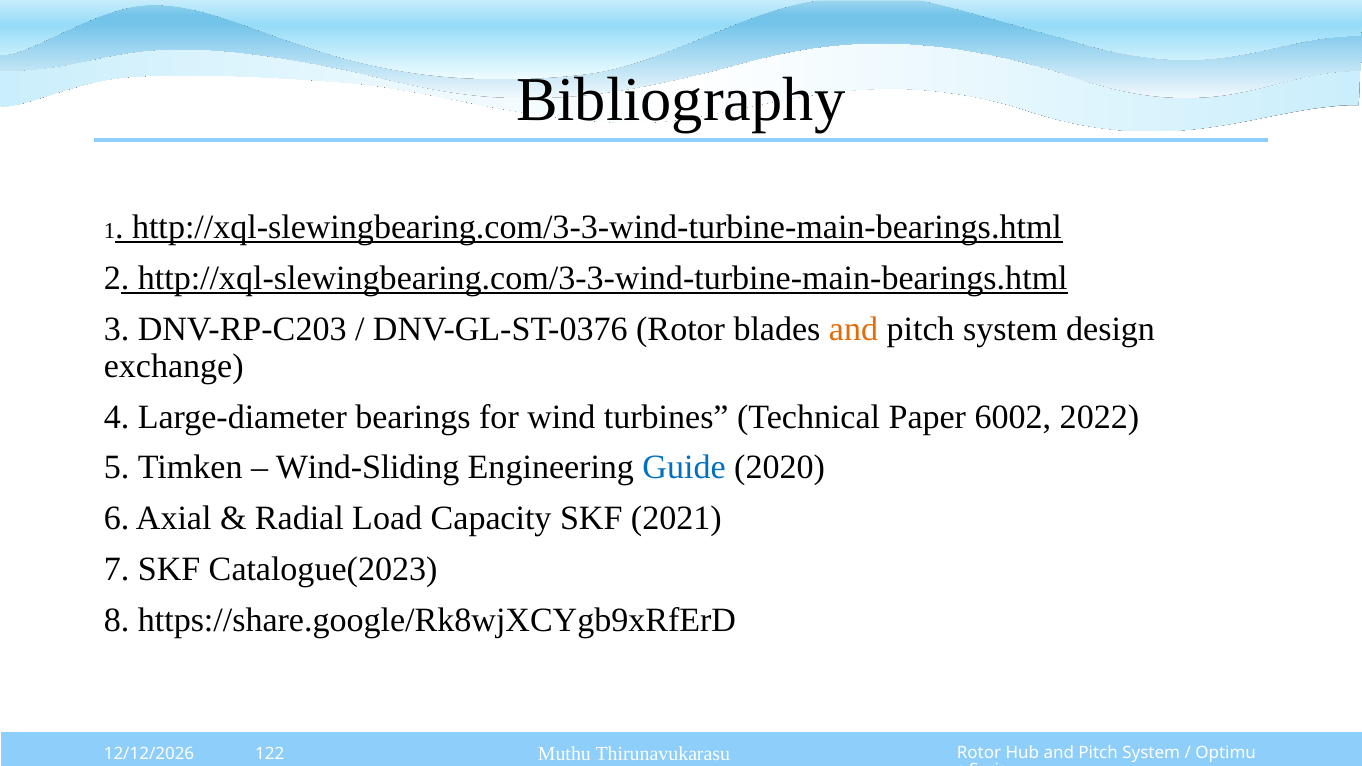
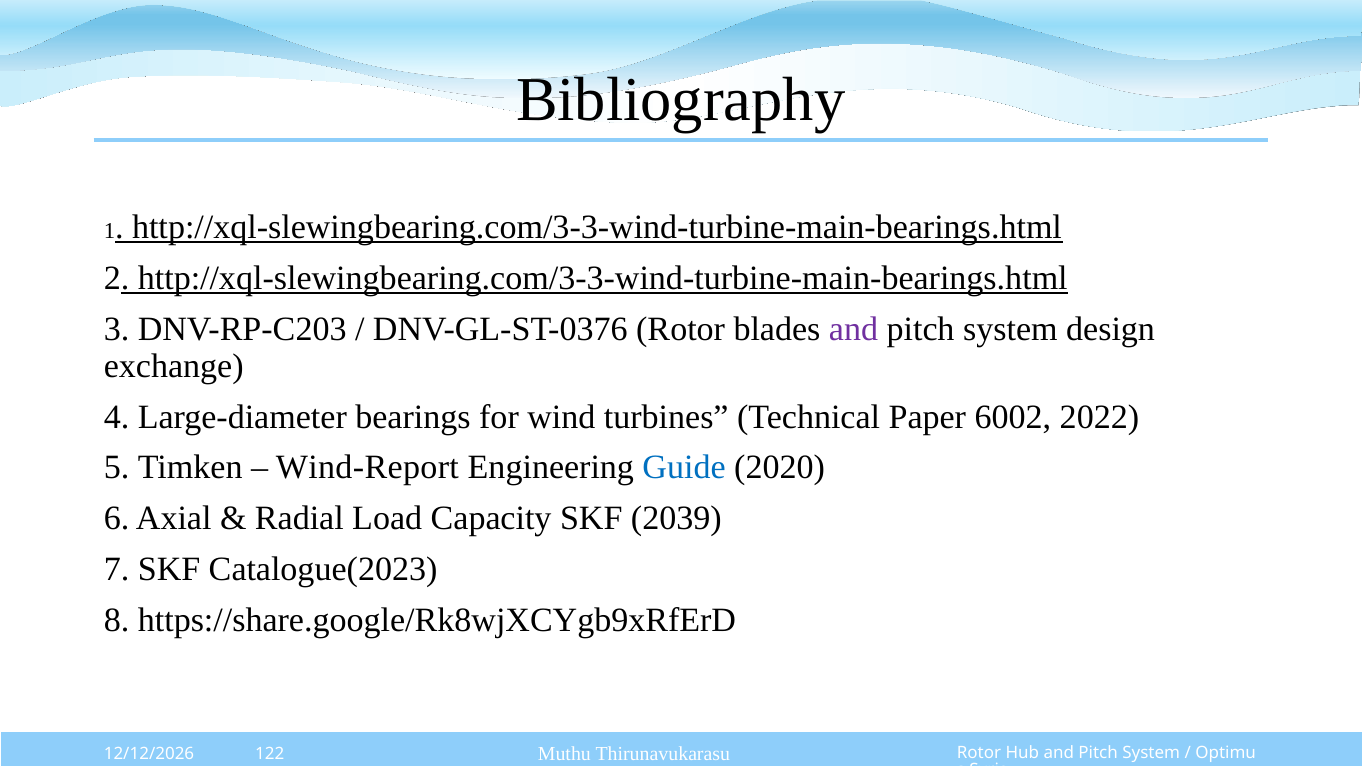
and at (854, 329) colour: orange -> purple
Wind-Sliding: Wind-Sliding -> Wind-Report
2021: 2021 -> 2039
